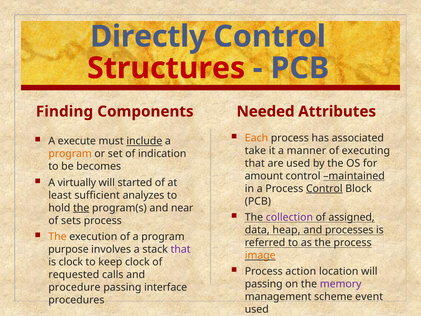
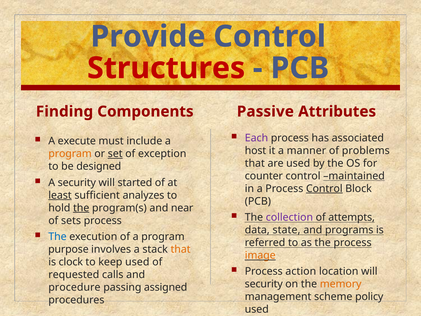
Directly: Directly -> Provide
Needed: Needed -> Passive
Each colour: orange -> purple
include underline: present -> none
take: take -> host
executing: executing -> problems
set underline: none -> present
indication: indication -> exception
becomes: becomes -> designed
amount: amount -> counter
A virtually: virtually -> security
least underline: none -> present
assigned: assigned -> attempts
heap: heap -> state
processes: processes -> programs
The at (57, 237) colour: orange -> blue
that at (181, 249) colour: purple -> orange
keep clock: clock -> used
passing at (264, 284): passing -> security
memory colour: purple -> orange
interface: interface -> assigned
event: event -> policy
